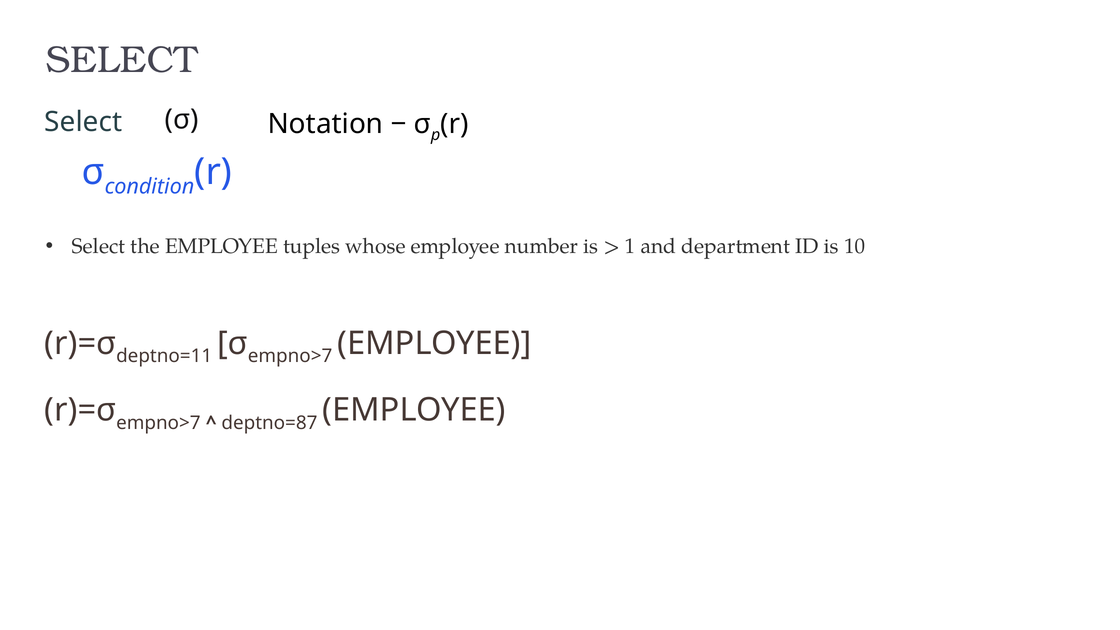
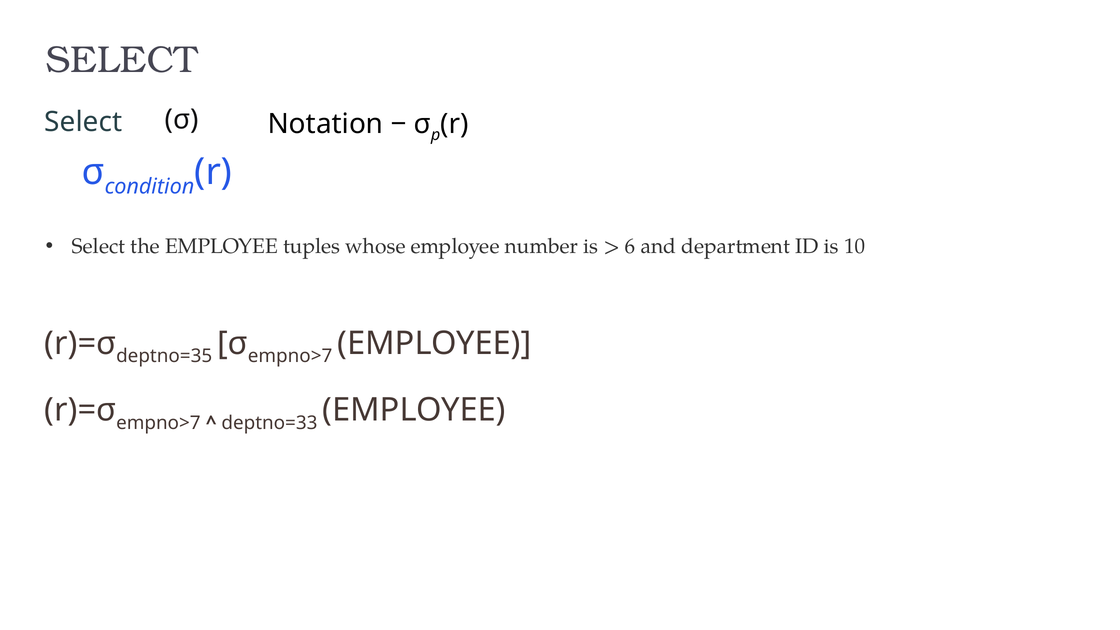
1: 1 -> 6
deptno=11: deptno=11 -> deptno=35
deptno=87: deptno=87 -> deptno=33
